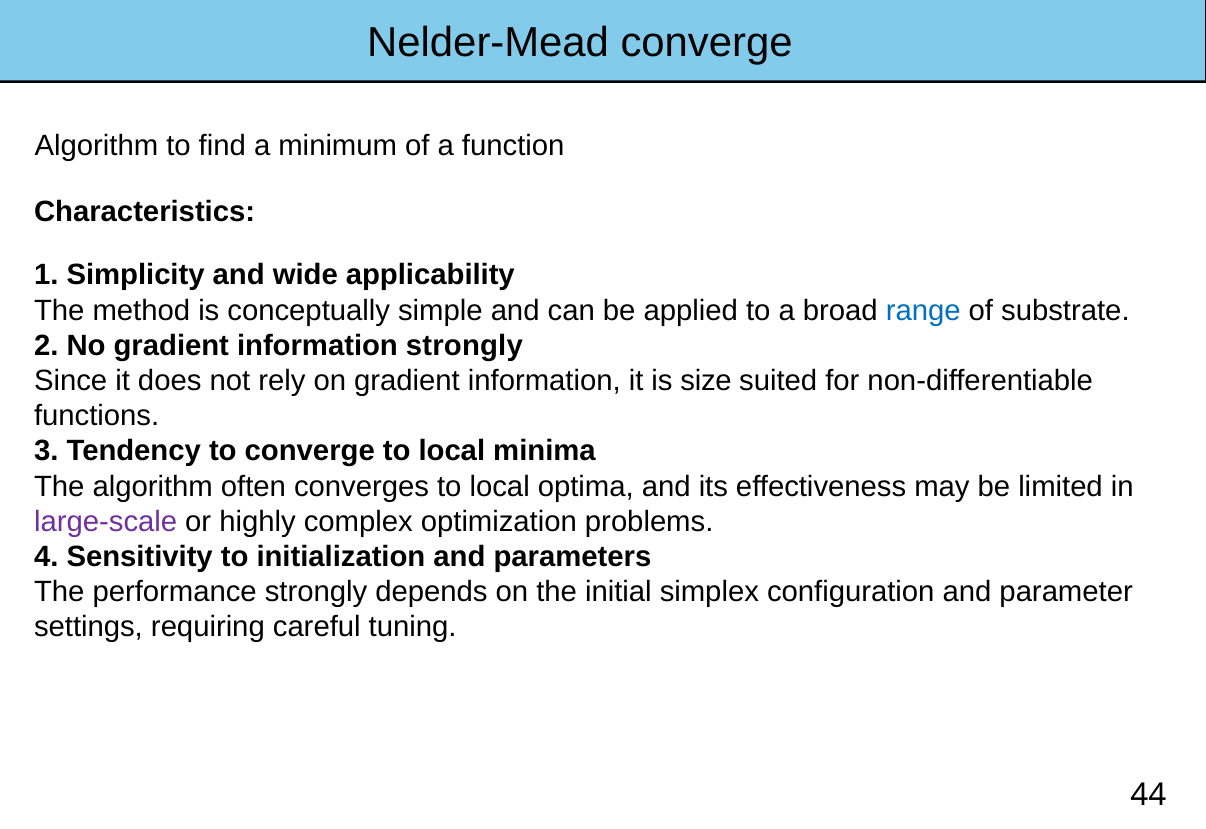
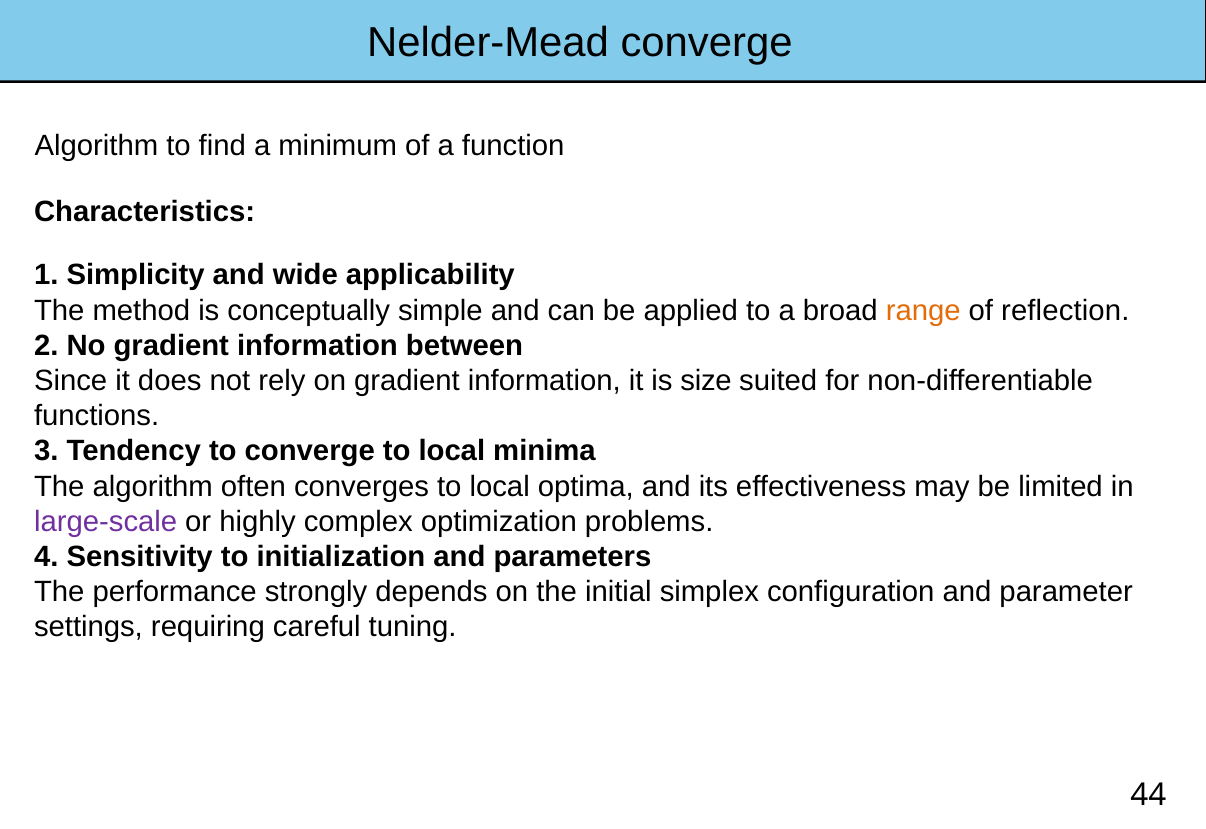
range colour: blue -> orange
substrate: substrate -> reflection
information strongly: strongly -> between
